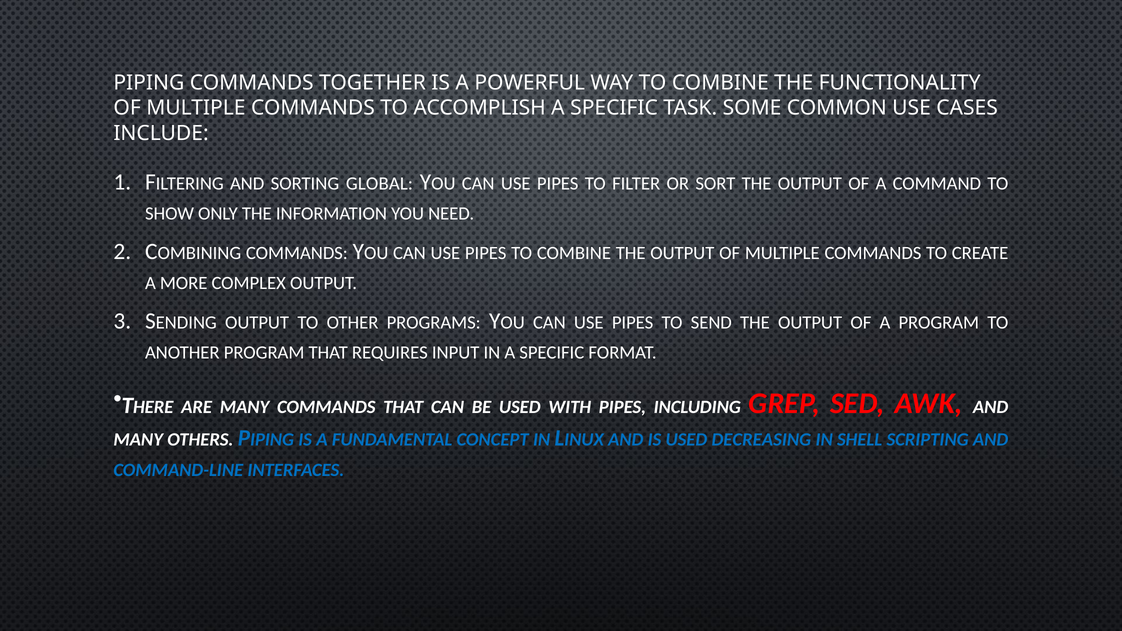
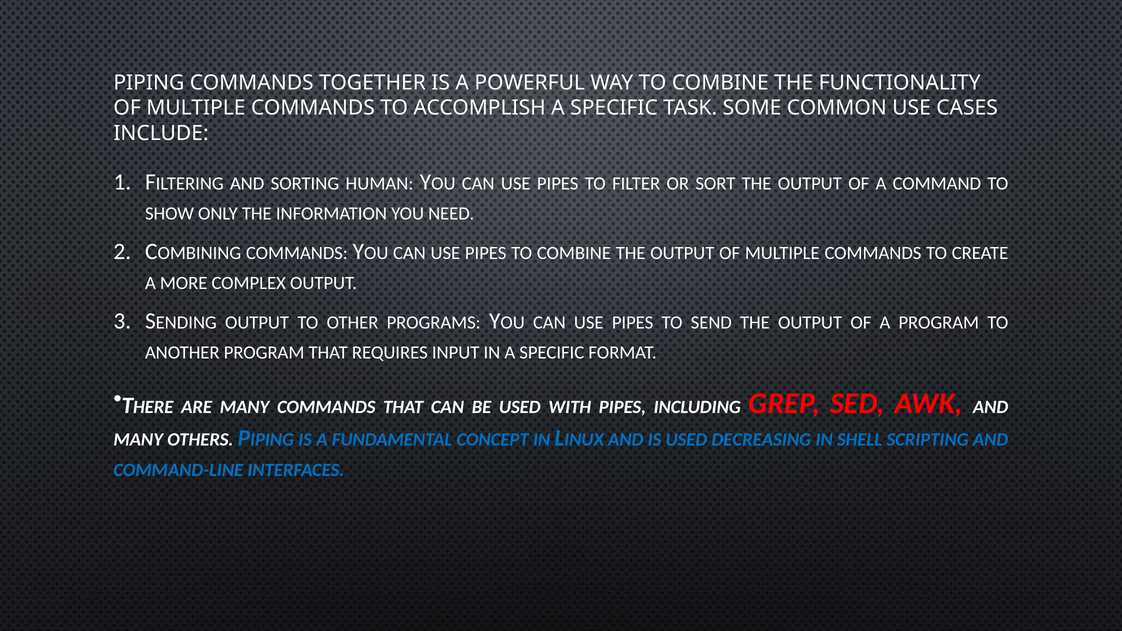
GLOBAL: GLOBAL -> HUMAN
